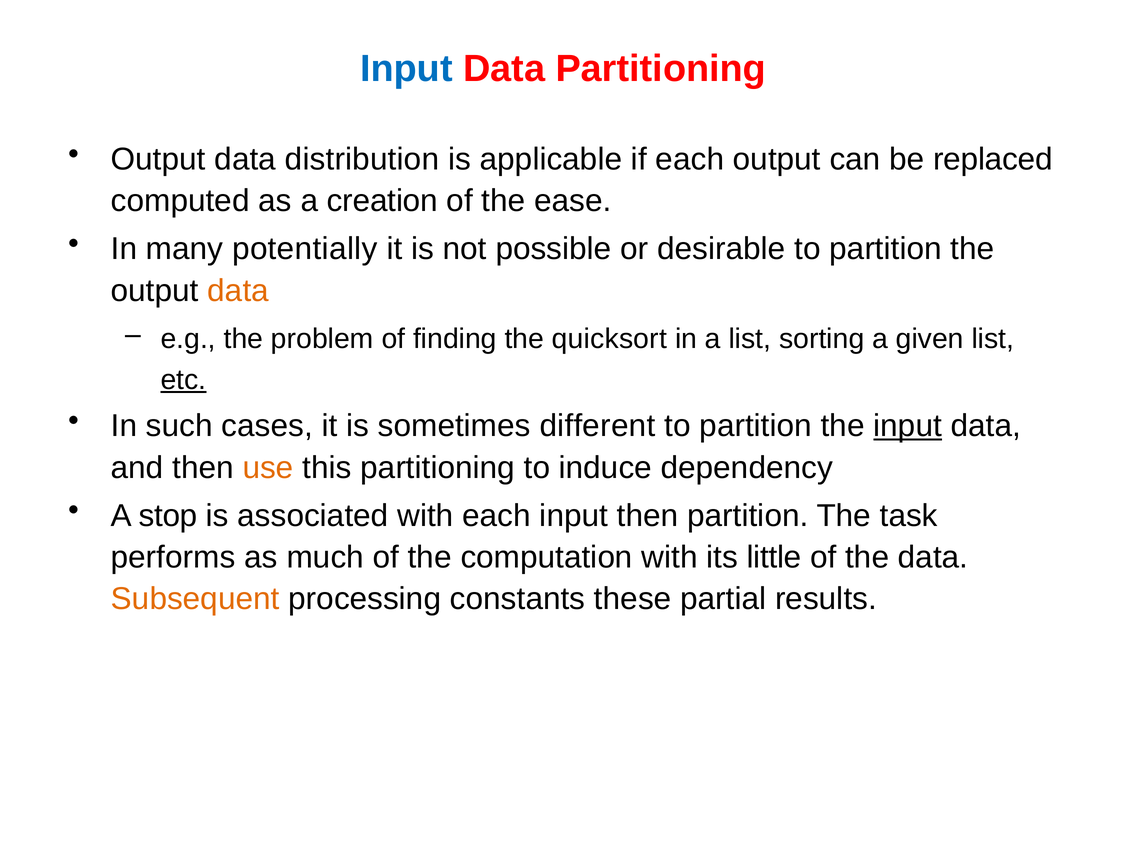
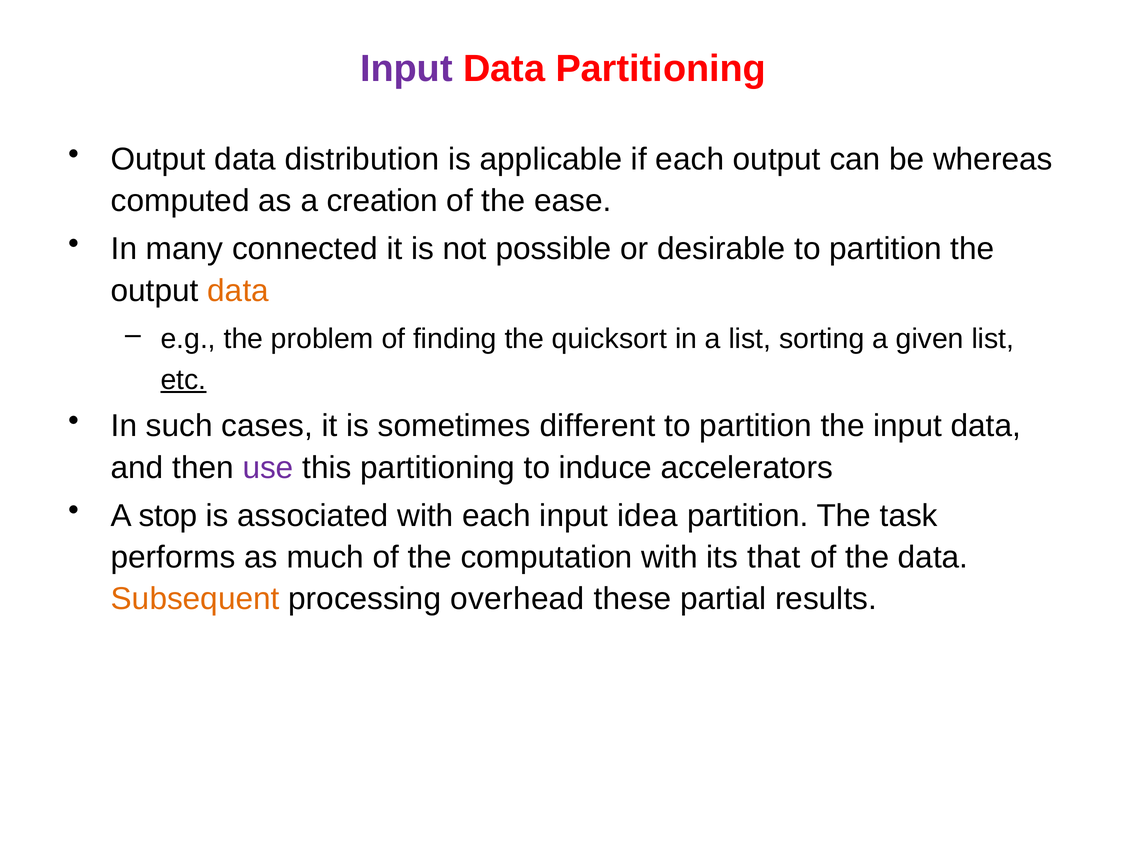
Input at (406, 69) colour: blue -> purple
replaced: replaced -> whereas
potentially: potentially -> connected
input at (908, 426) underline: present -> none
use colour: orange -> purple
dependency: dependency -> accelerators
input then: then -> idea
little: little -> that
constants: constants -> overhead
